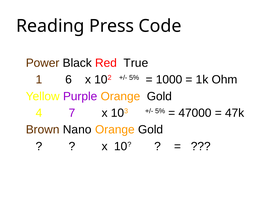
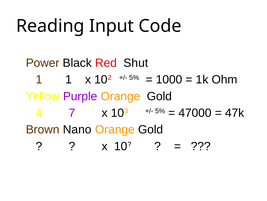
Press: Press -> Input
True: True -> Shut
1 6: 6 -> 1
